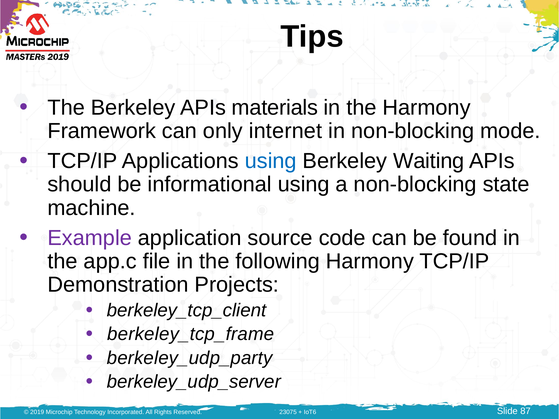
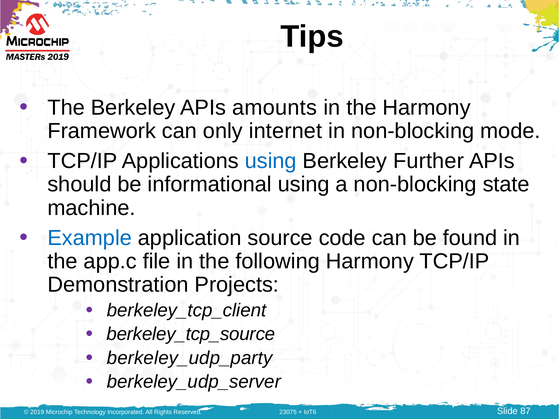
materials: materials -> amounts
Waiting: Waiting -> Further
Example colour: purple -> blue
berkeley_tcp_frame: berkeley_tcp_frame -> berkeley_tcp_source
